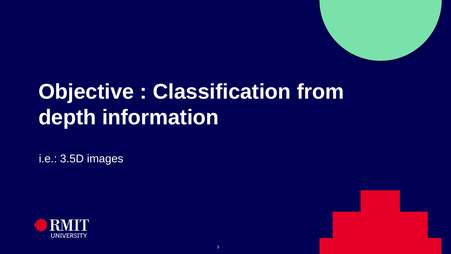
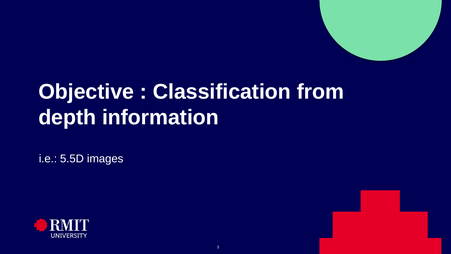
3.5D: 3.5D -> 5.5D
